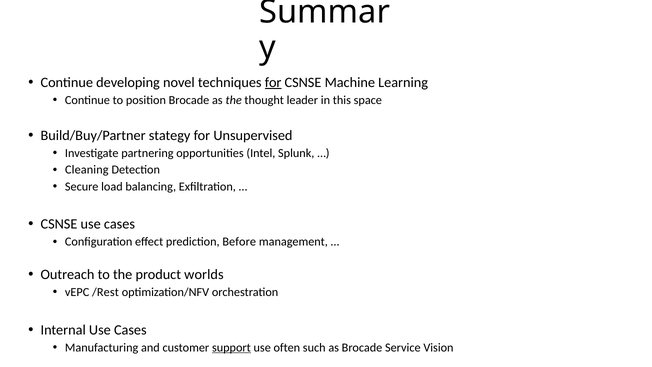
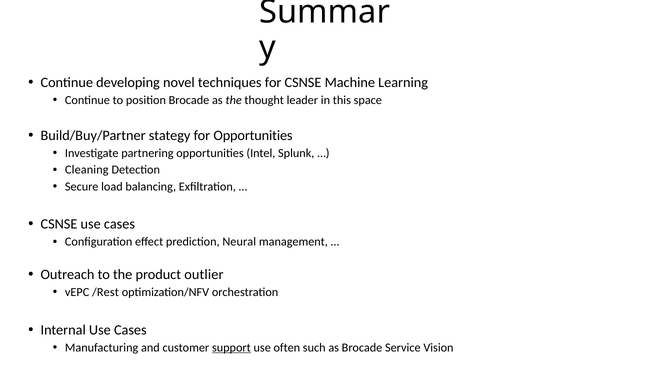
for at (273, 82) underline: present -> none
for Unsupervised: Unsupervised -> Opportunities
Before: Before -> Neural
worlds: worlds -> outlier
